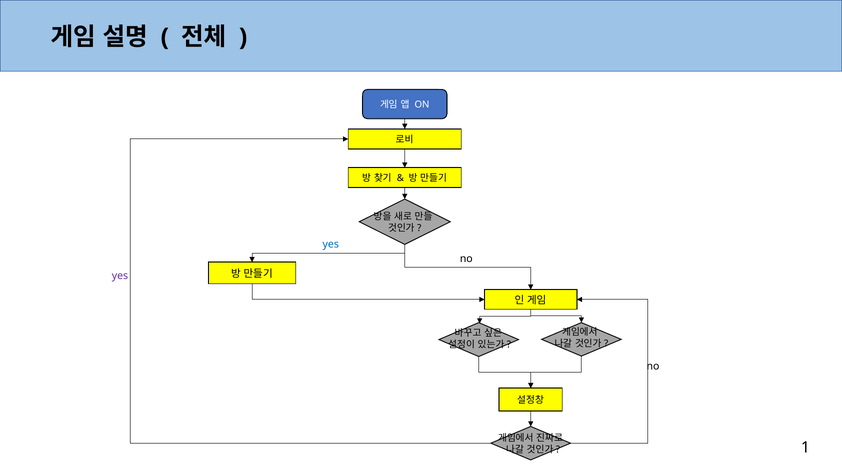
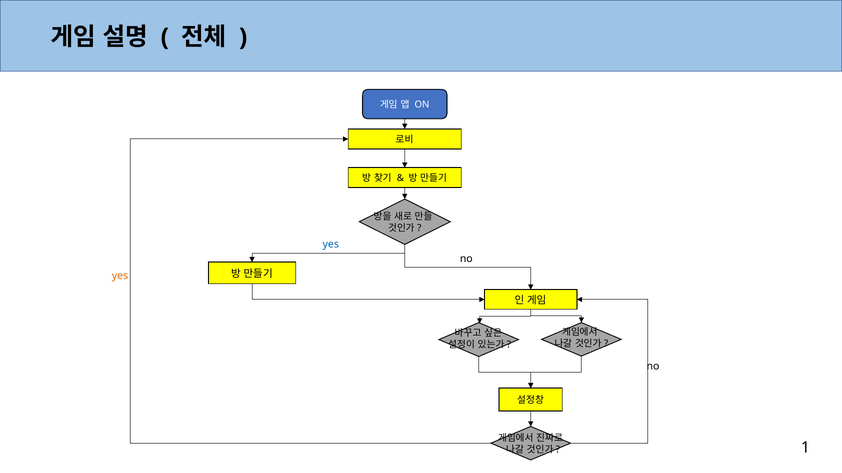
yes at (120, 276) colour: purple -> orange
